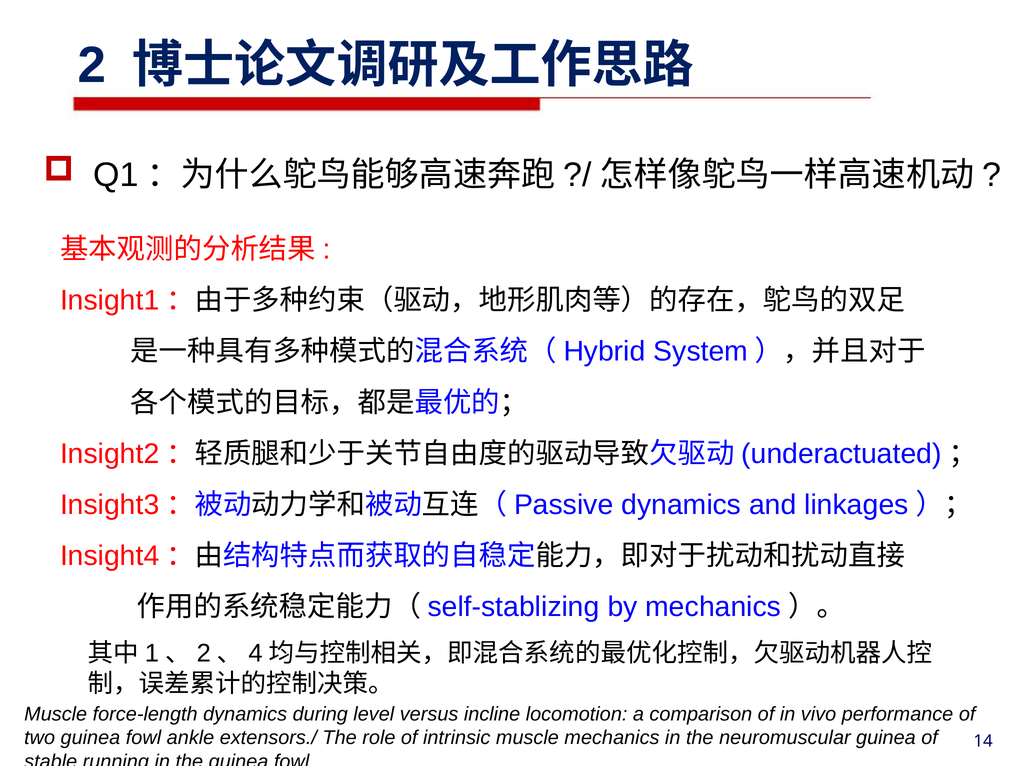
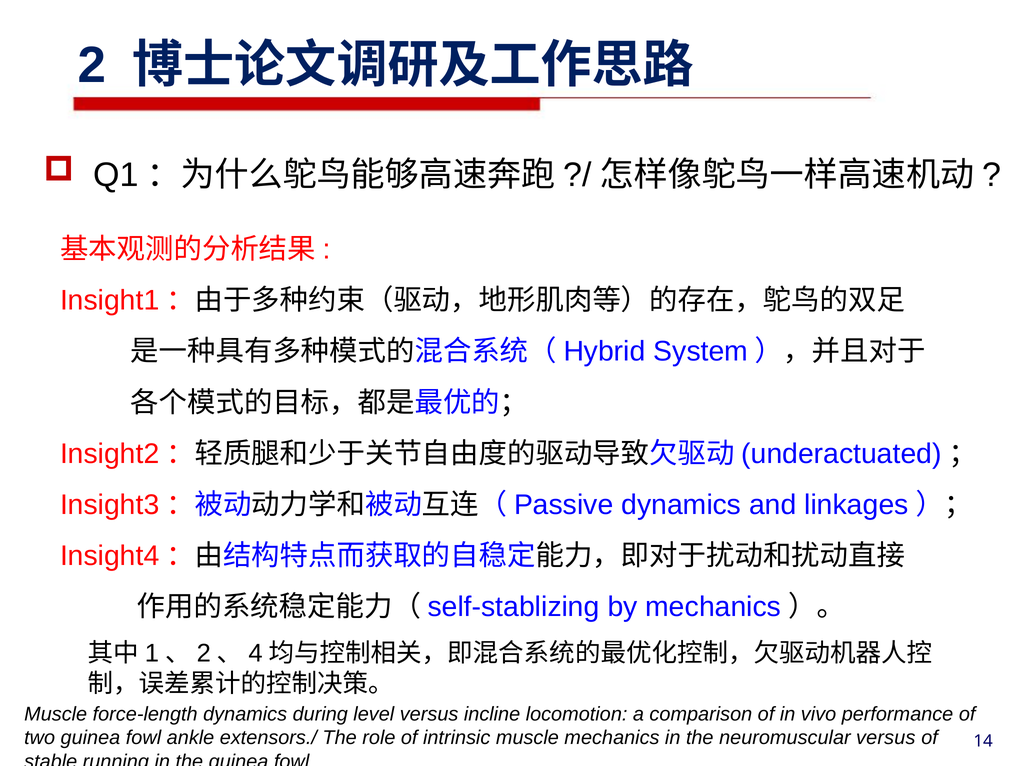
neuromuscular guinea: guinea -> versus
